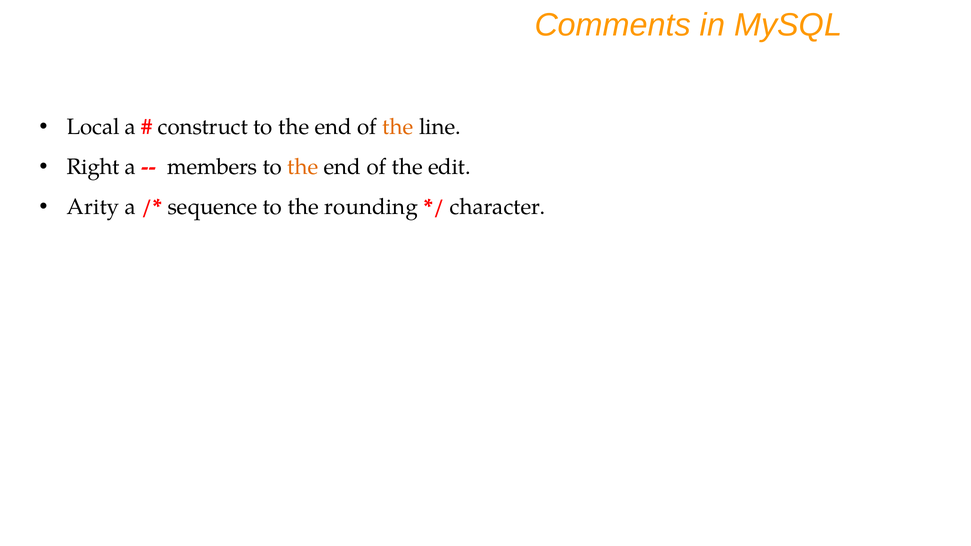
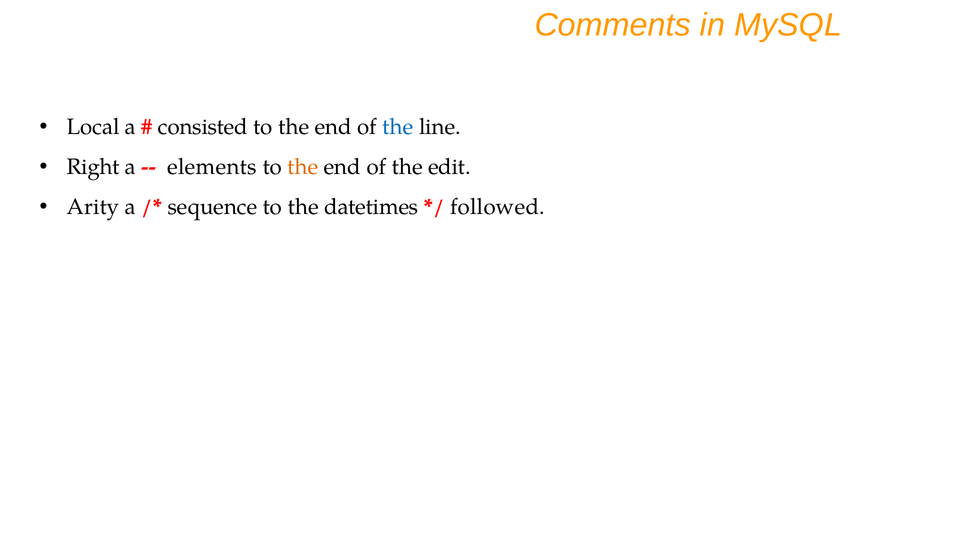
construct: construct -> consisted
the at (398, 127) colour: orange -> blue
members: members -> elements
rounding: rounding -> datetimes
character: character -> followed
